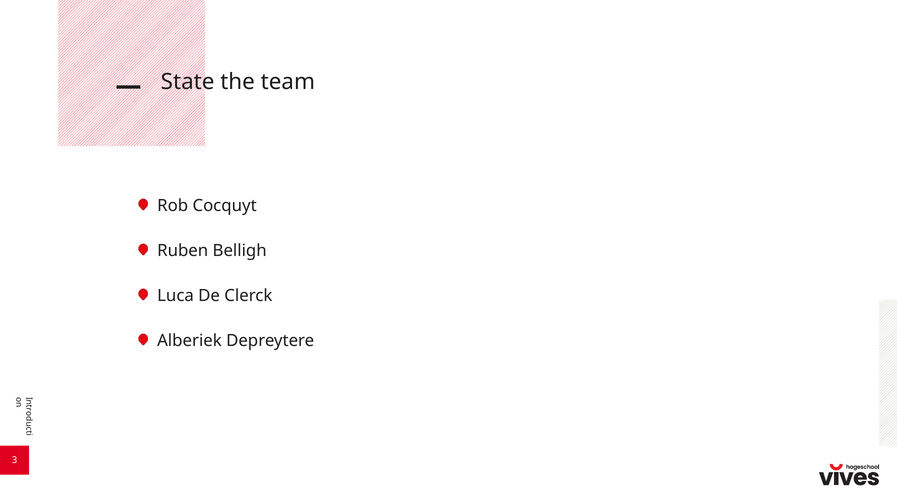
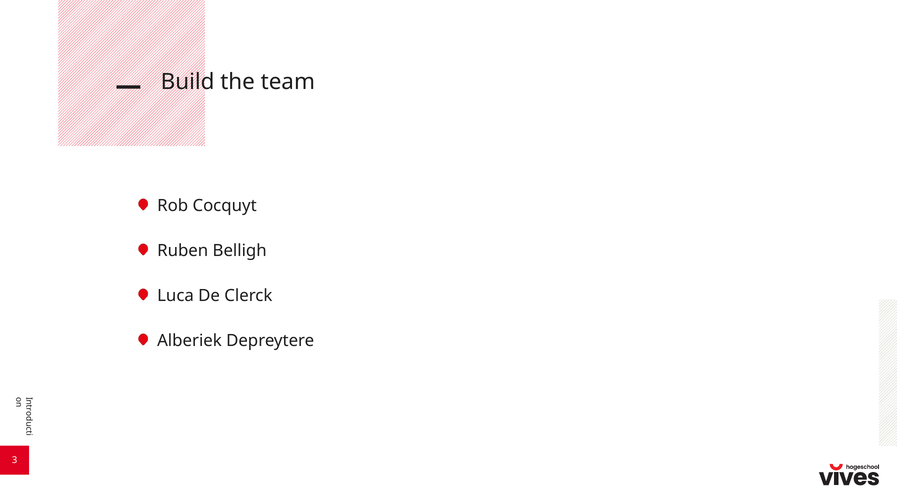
State: State -> Build
